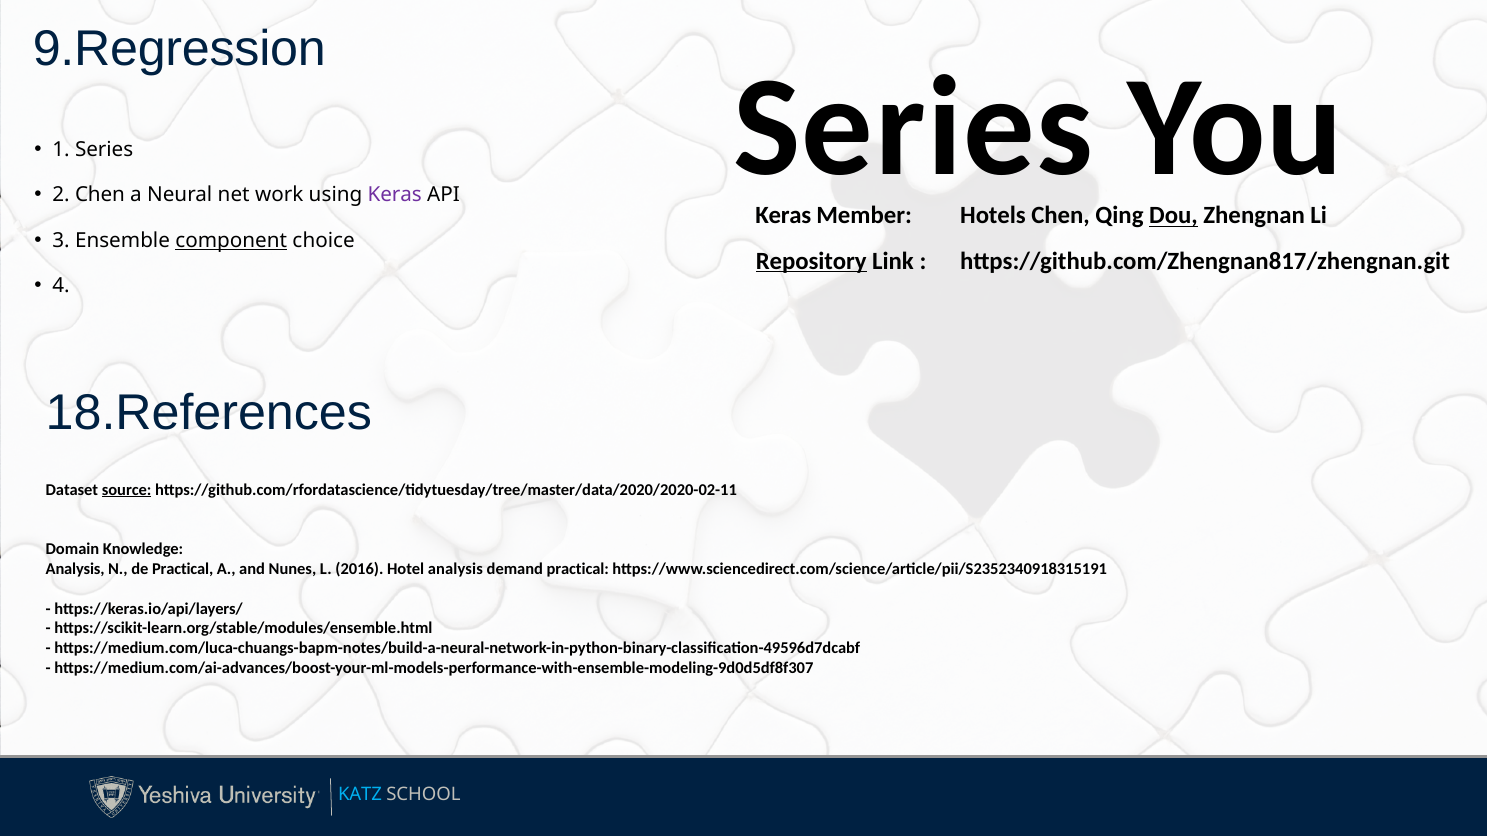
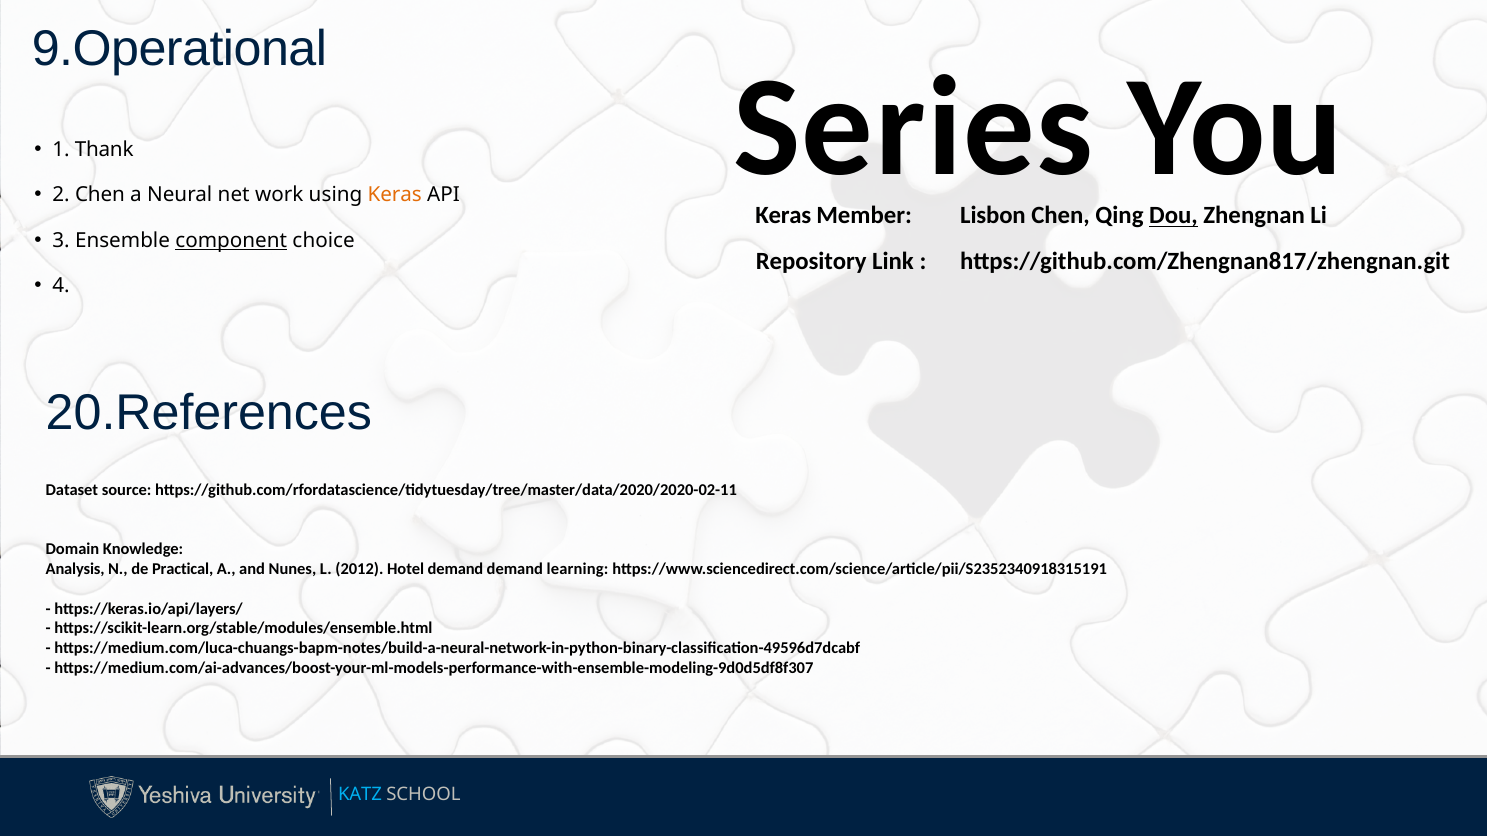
9.Regression: 9.Regression -> 9.Operational
1 Series: Series -> Thank
Keras at (395, 195) colour: purple -> orange
Hotels: Hotels -> Lisbon
Repository underline: present -> none
18.References: 18.References -> 20.References
source underline: present -> none
2016: 2016 -> 2012
Hotel analysis: analysis -> demand
demand practical: practical -> learning
